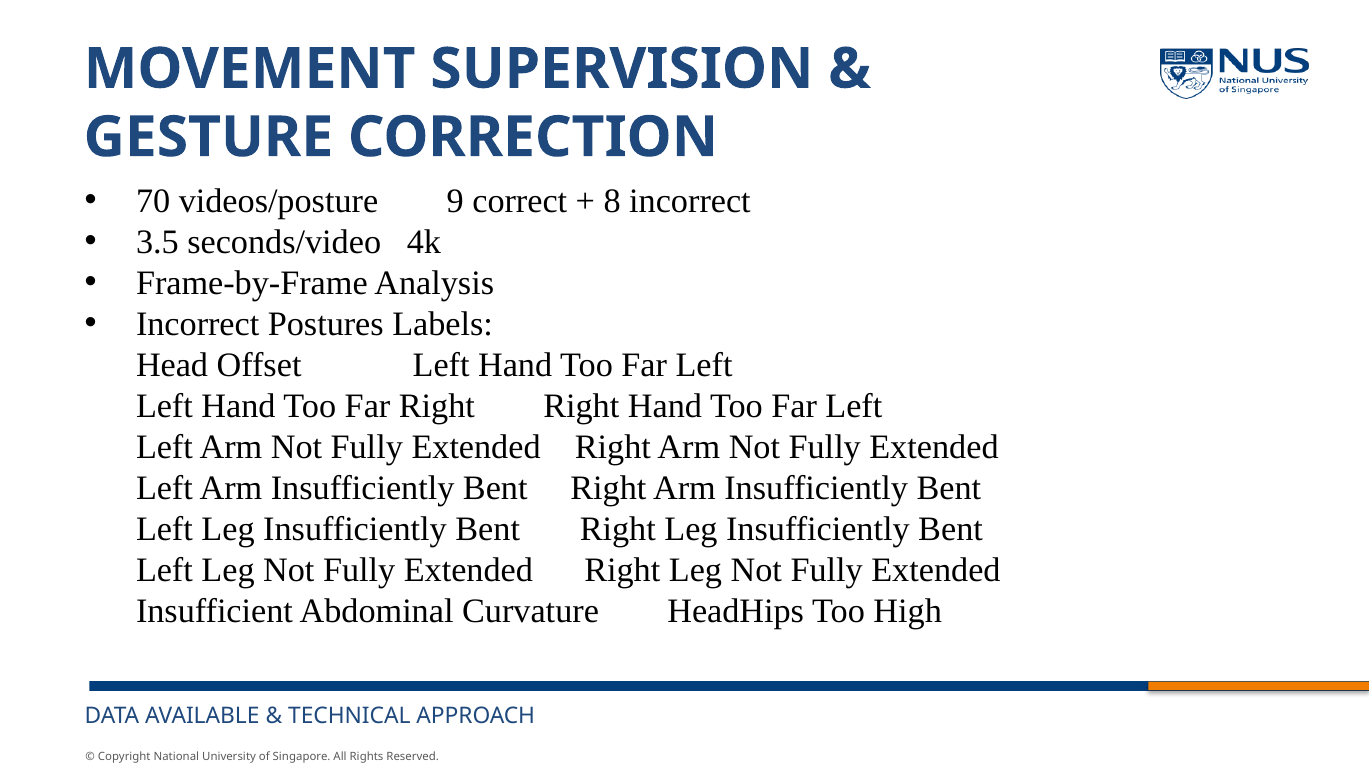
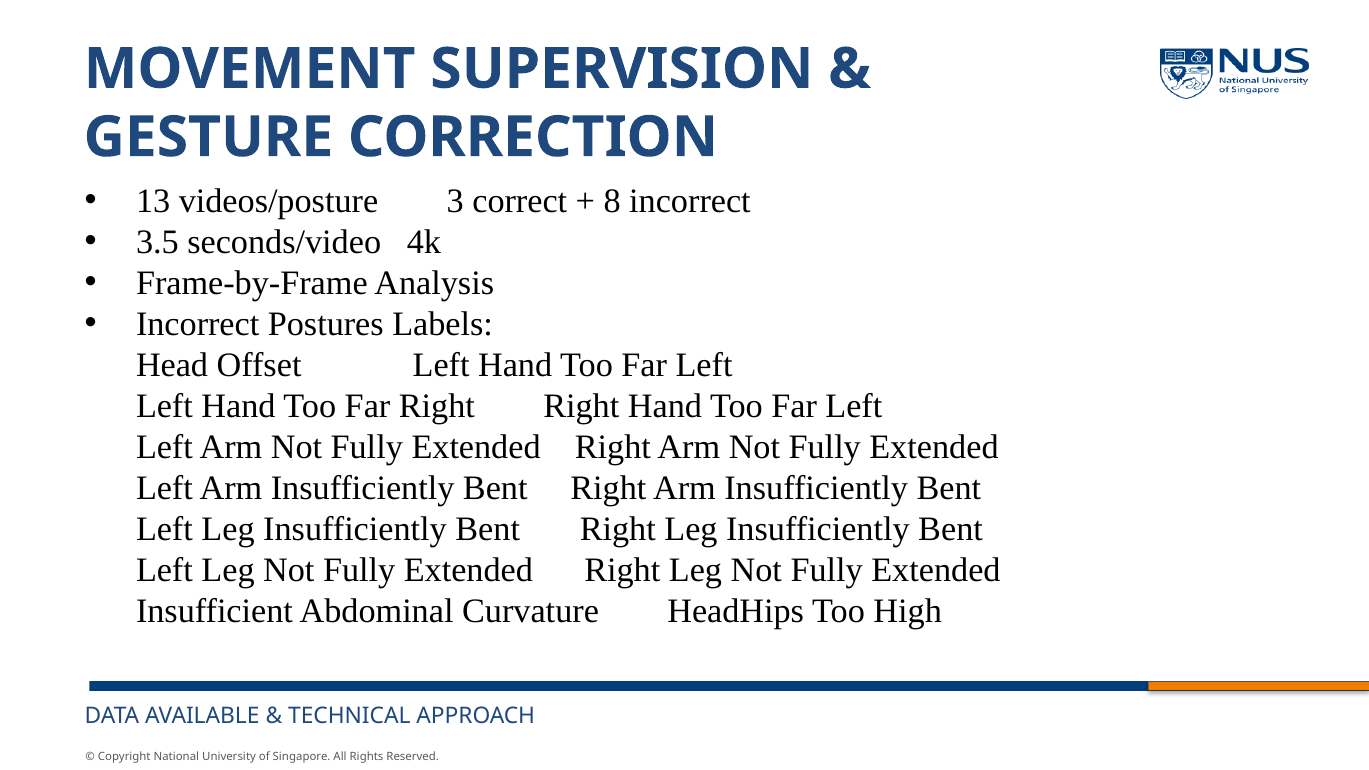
70: 70 -> 13
9: 9 -> 3
